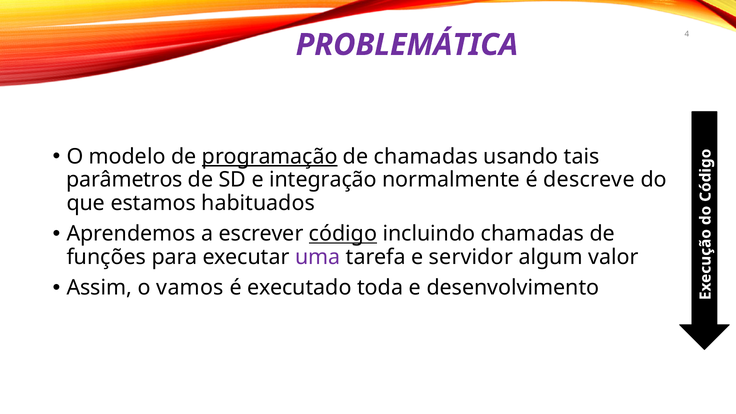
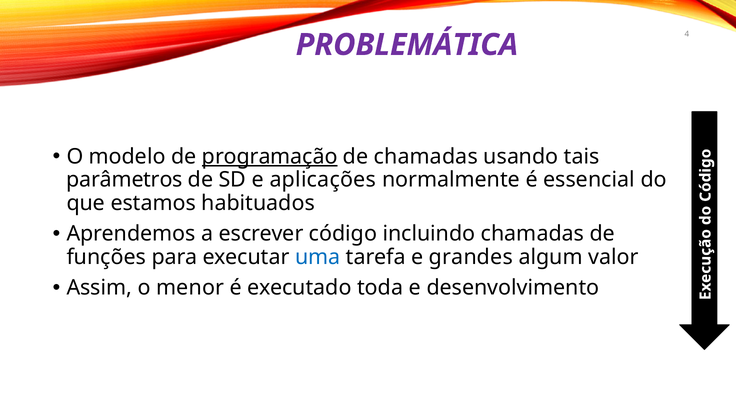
integração: integração -> aplicações
descreve: descreve -> essencial
código underline: present -> none
uma colour: purple -> blue
servidor: servidor -> grandes
vamos: vamos -> menor
